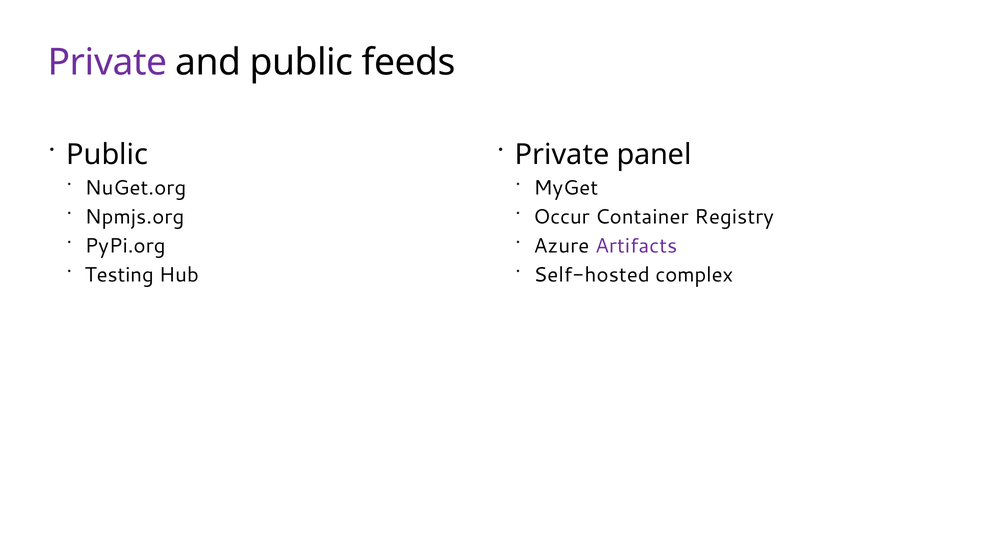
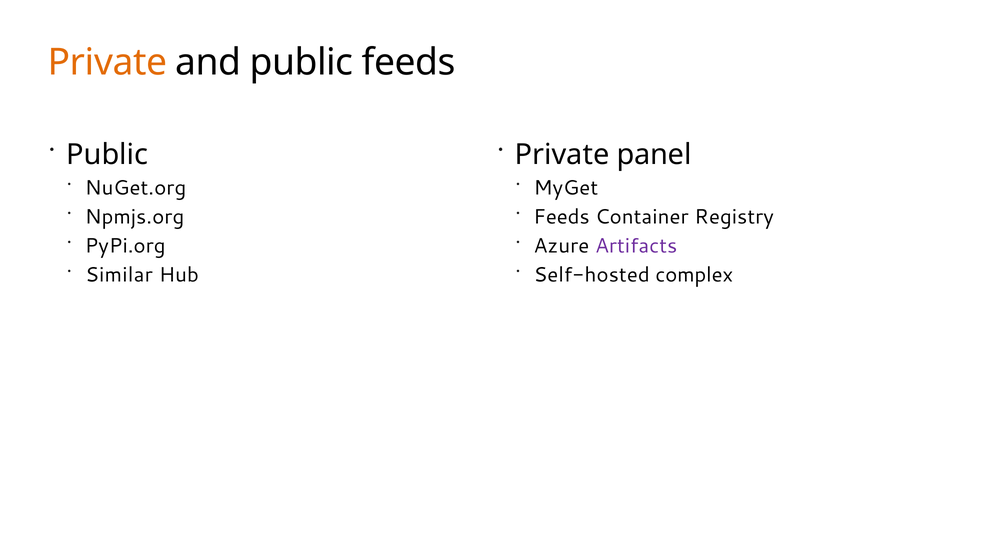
Private at (107, 62) colour: purple -> orange
Occur at (562, 217): Occur -> Feeds
Testing: Testing -> Similar
